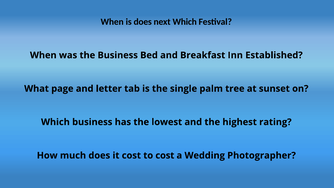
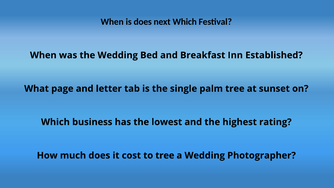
the Business: Business -> Wedding
to cost: cost -> tree
